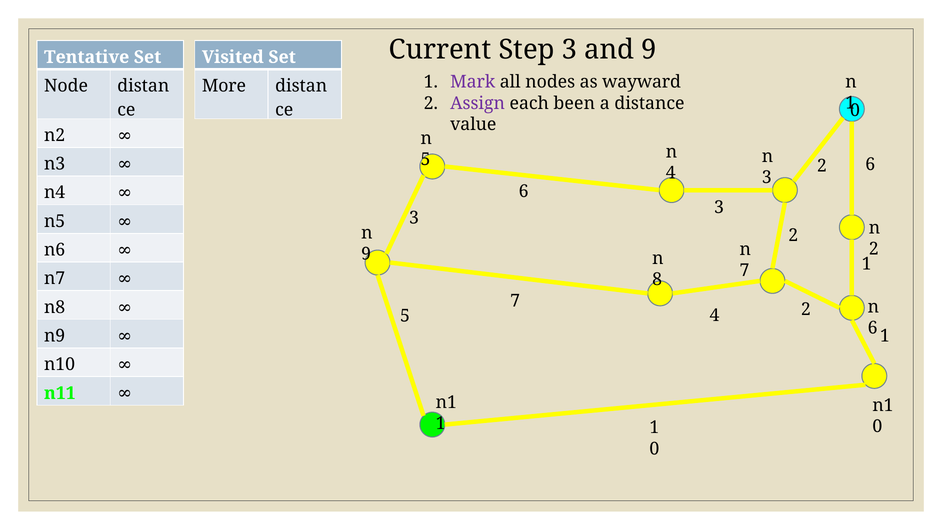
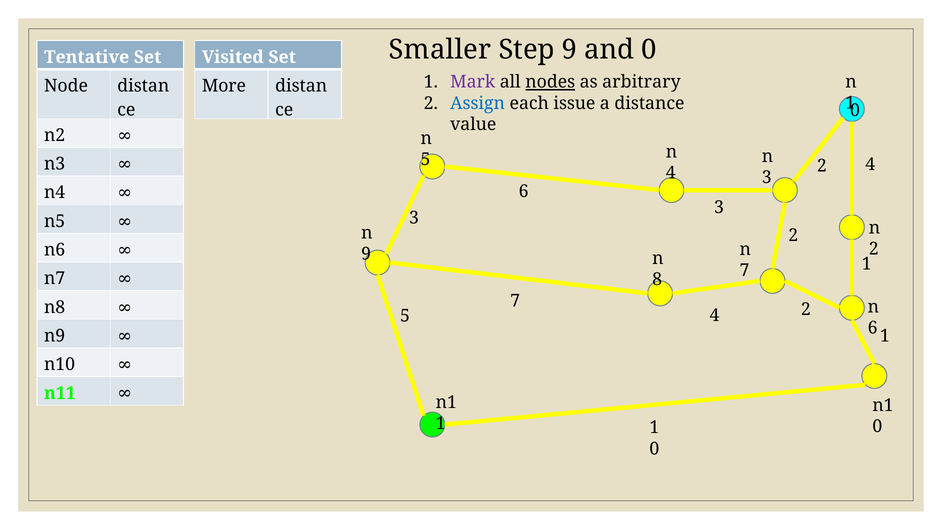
Current: Current -> Smaller
Step 3: 3 -> 9
and 9: 9 -> 0
nodes underline: none -> present
wayward: wayward -> arbitrary
Assign colour: purple -> blue
been: been -> issue
2 6: 6 -> 4
